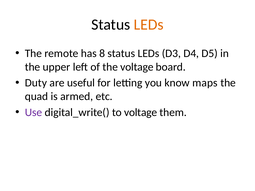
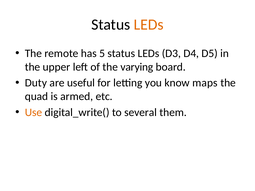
8: 8 -> 5
the voltage: voltage -> varying
Use colour: purple -> orange
to voltage: voltage -> several
